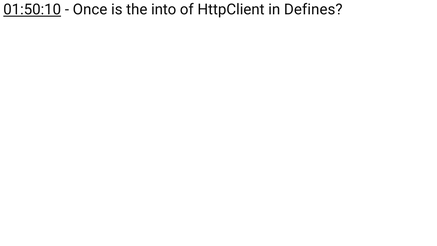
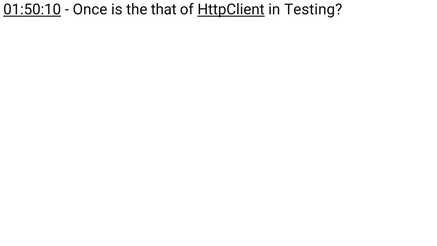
into: into -> that
HttpClient underline: none -> present
Defines: Defines -> Testing
